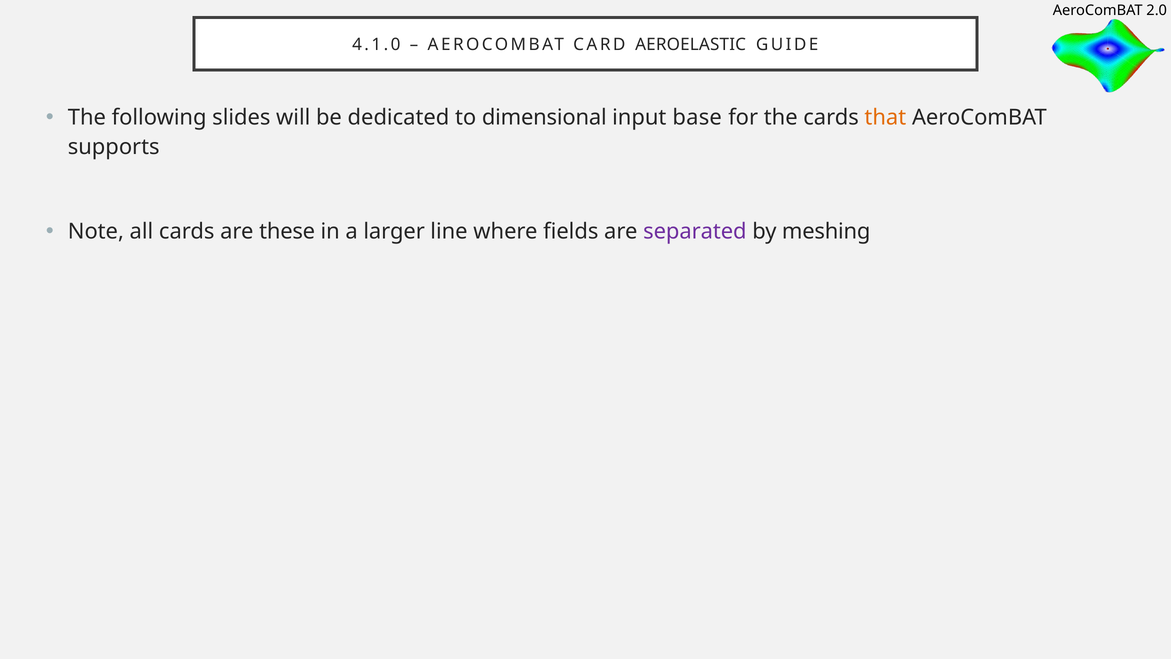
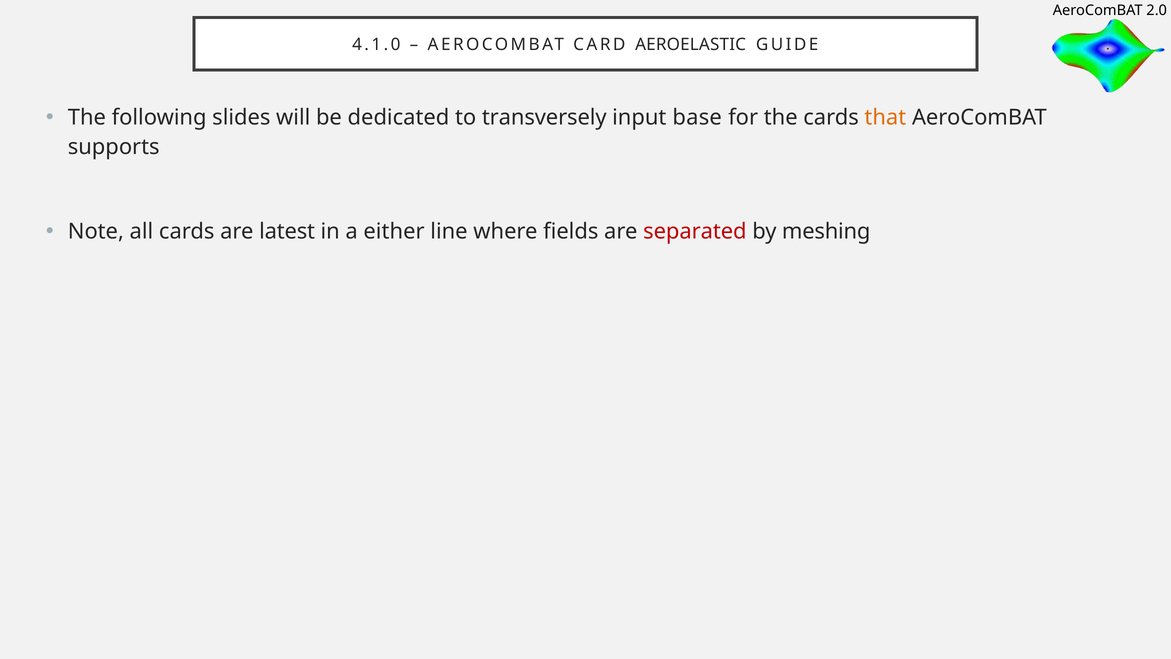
dimensional: dimensional -> transversely
these: these -> latest
larger: larger -> either
separated colour: purple -> red
